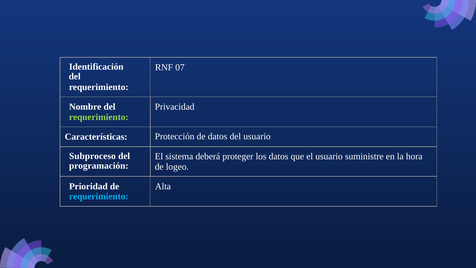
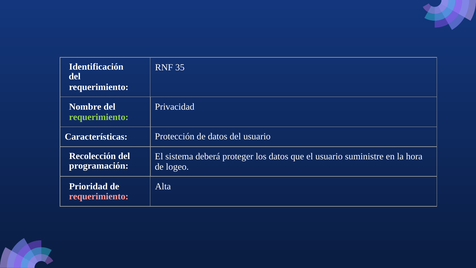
07: 07 -> 35
Subproceso: Subproceso -> Recolección
requerimiento at (99, 196) colour: light blue -> pink
